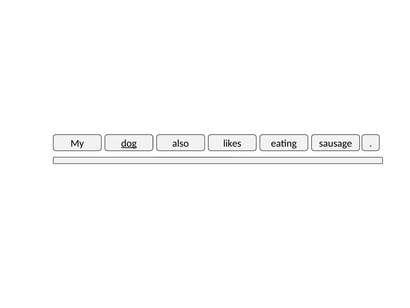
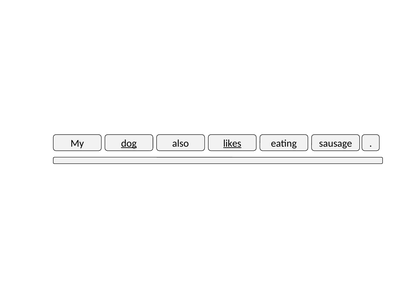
likes underline: none -> present
